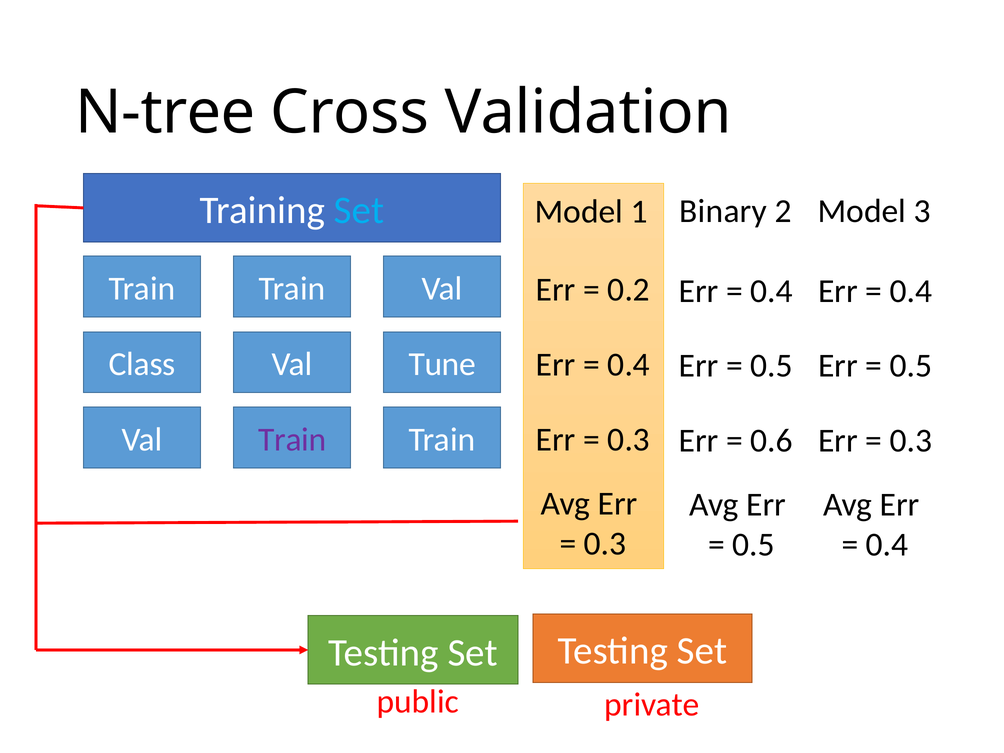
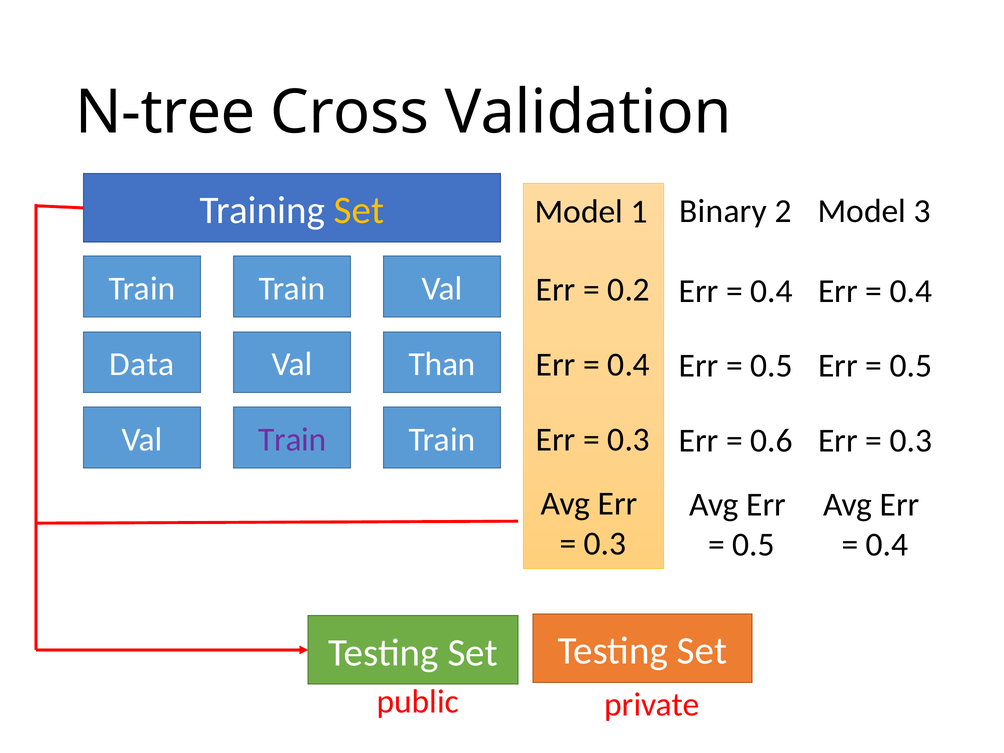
Set at (359, 211) colour: light blue -> yellow
Class: Class -> Data
Tune: Tune -> Than
